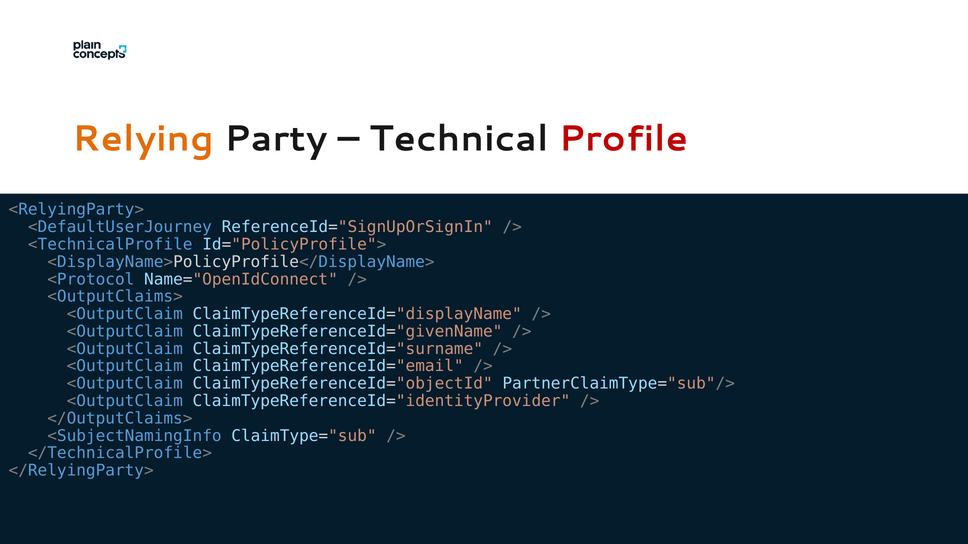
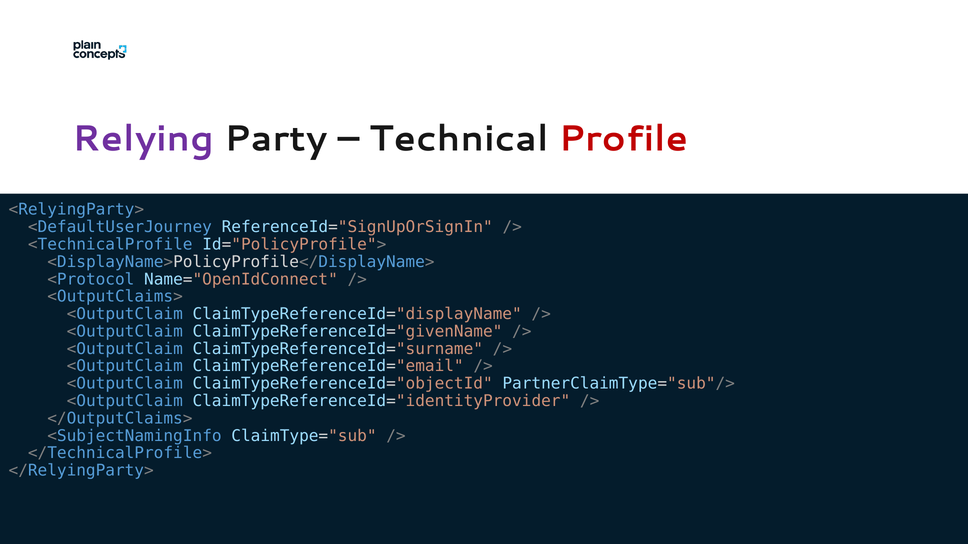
Relying colour: orange -> purple
